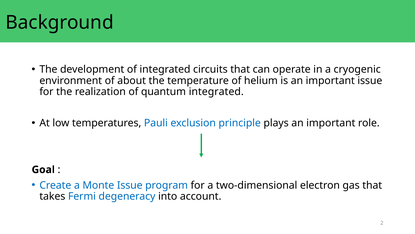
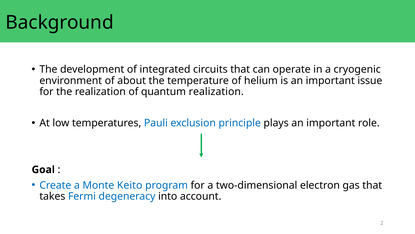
quantum integrated: integrated -> realization
Monte Issue: Issue -> Keito
